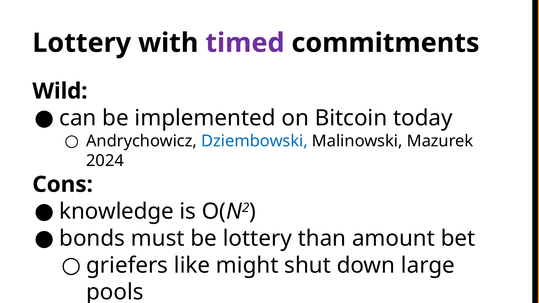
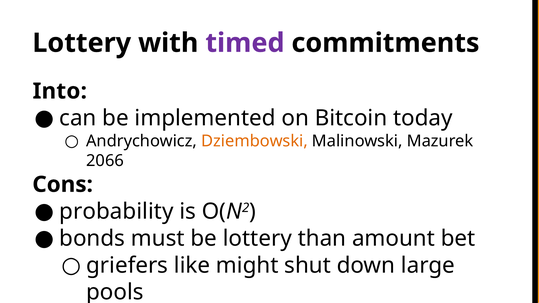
Wild: Wild -> Into
Dziembowski colour: blue -> orange
2024: 2024 -> 2066
knowledge: knowledge -> probability
